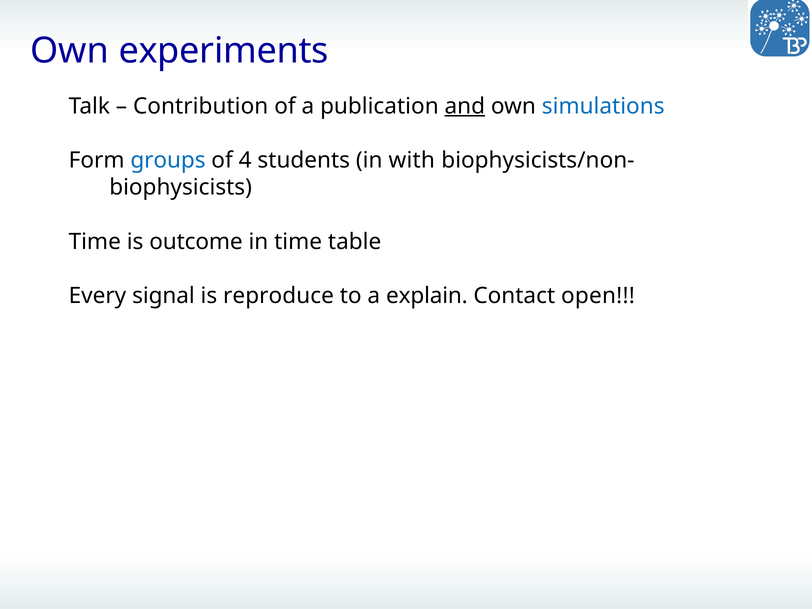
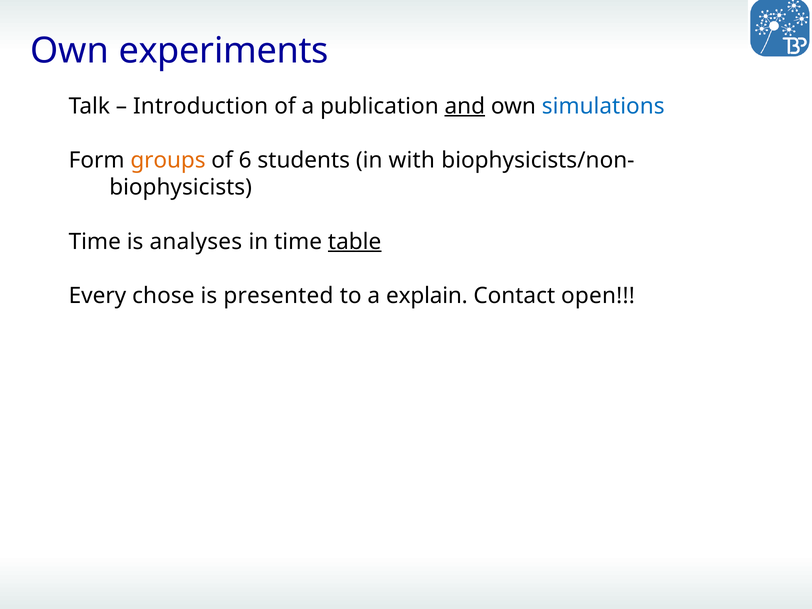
Contribution: Contribution -> Introduction
groups colour: blue -> orange
4: 4 -> 6
outcome: outcome -> analyses
table underline: none -> present
signal: signal -> chose
reproduce: reproduce -> presented
